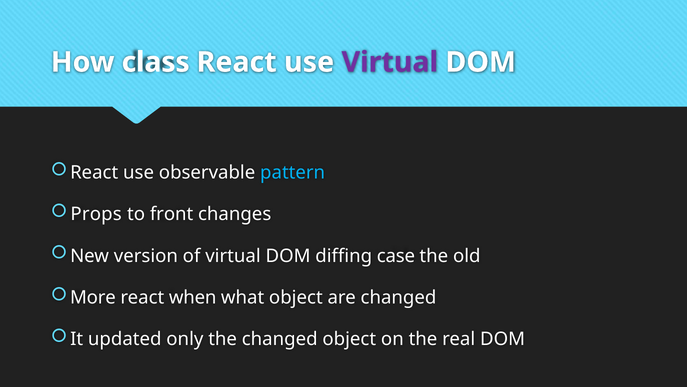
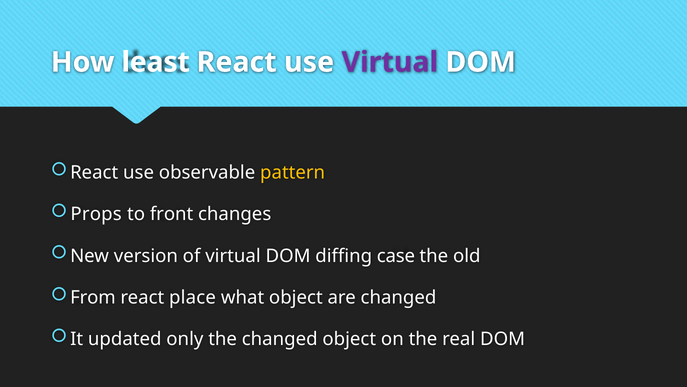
class: class -> least
pattern colour: light blue -> yellow
More: More -> From
when: when -> place
